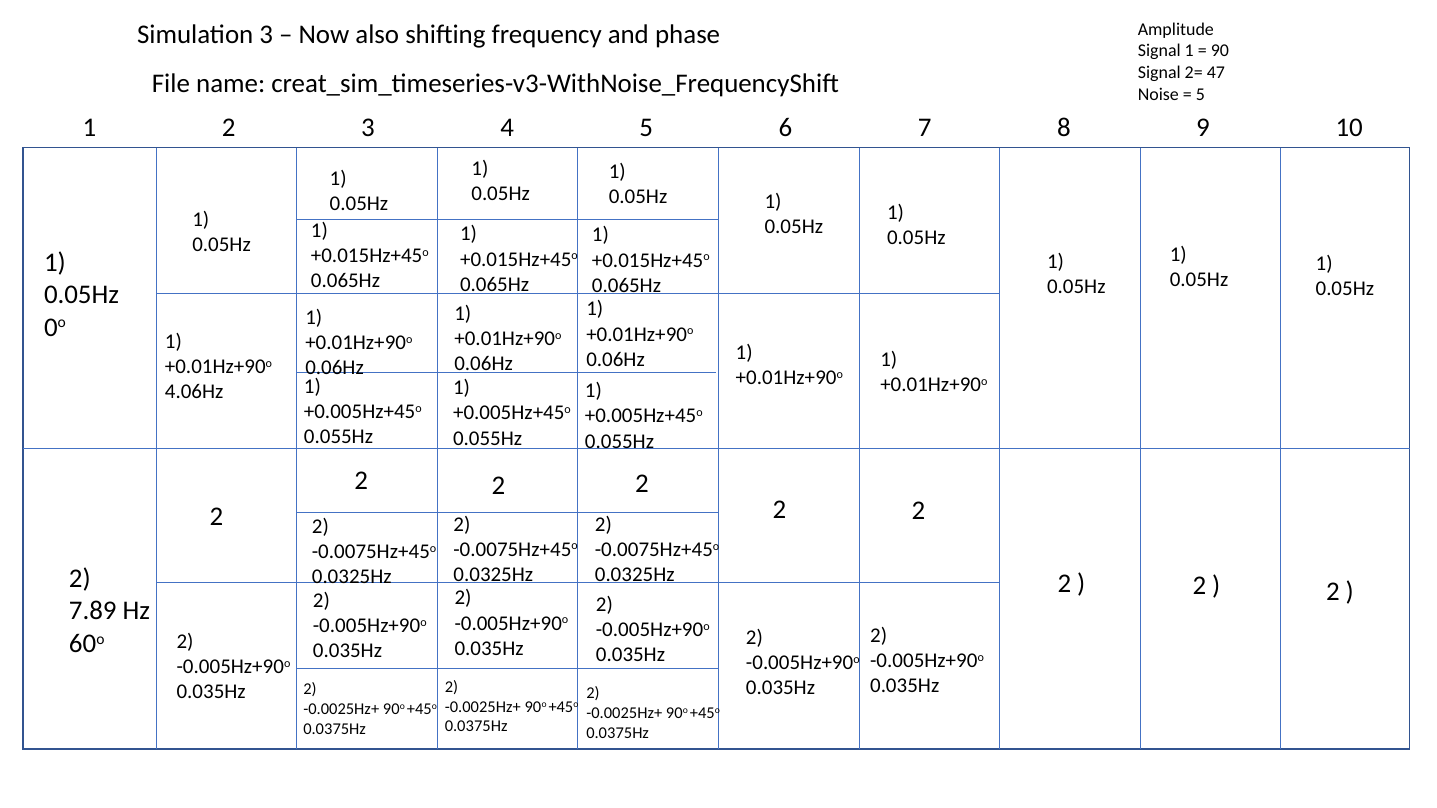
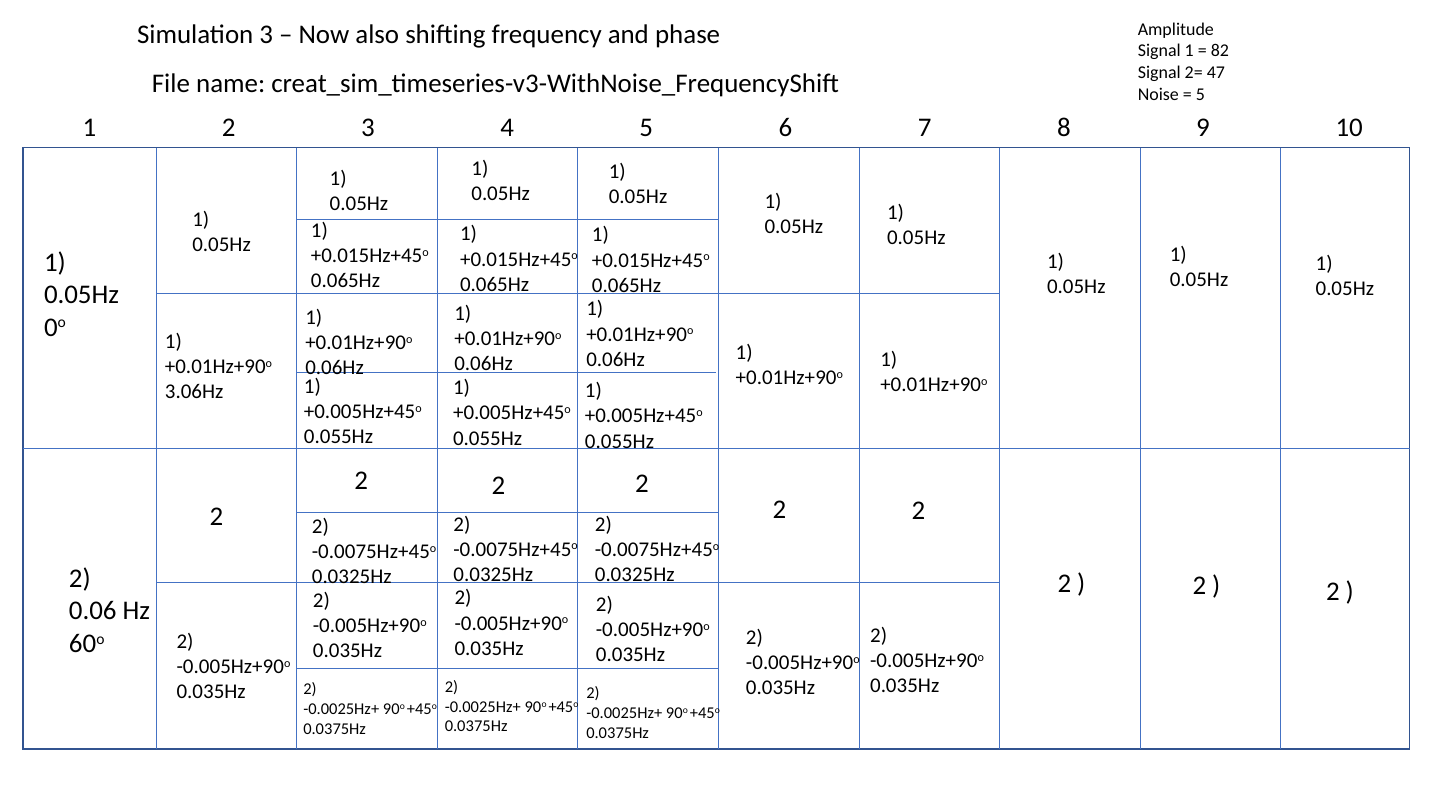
90: 90 -> 82
4.06Hz: 4.06Hz -> 3.06Hz
7.89: 7.89 -> 0.06
